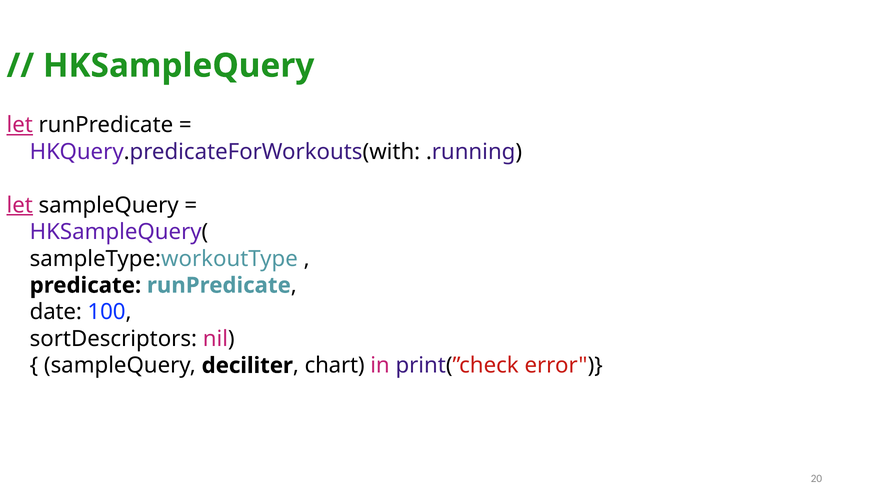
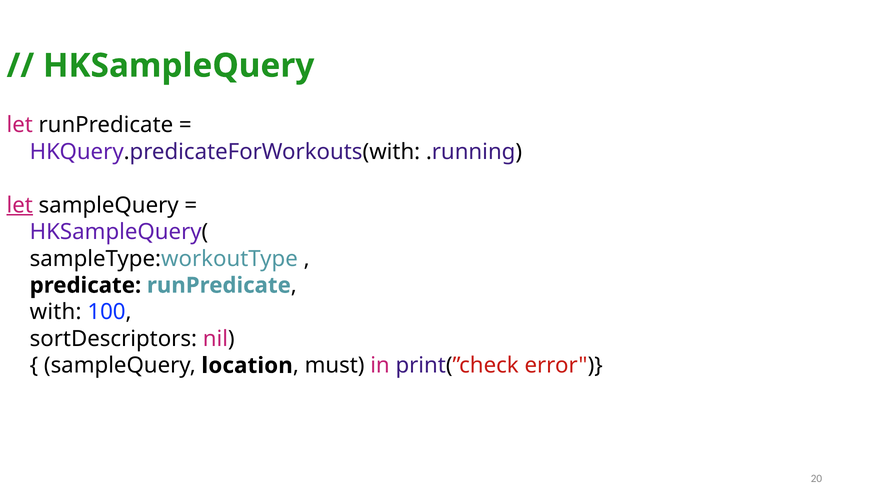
let at (20, 125) underline: present -> none
date: date -> with
deciliter: deciliter -> location
chart: chart -> must
